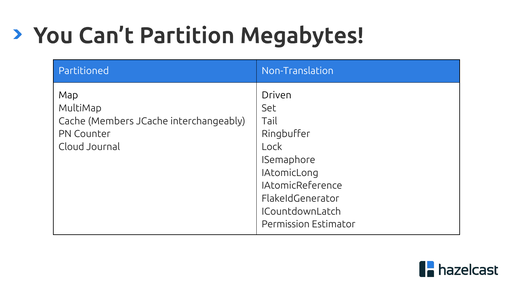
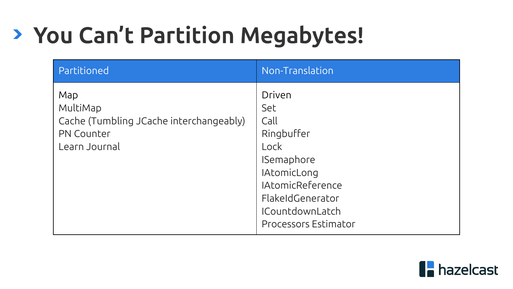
Members: Members -> Tumbling
Tail: Tail -> Call
Cloud: Cloud -> Learn
Permission: Permission -> Processors
